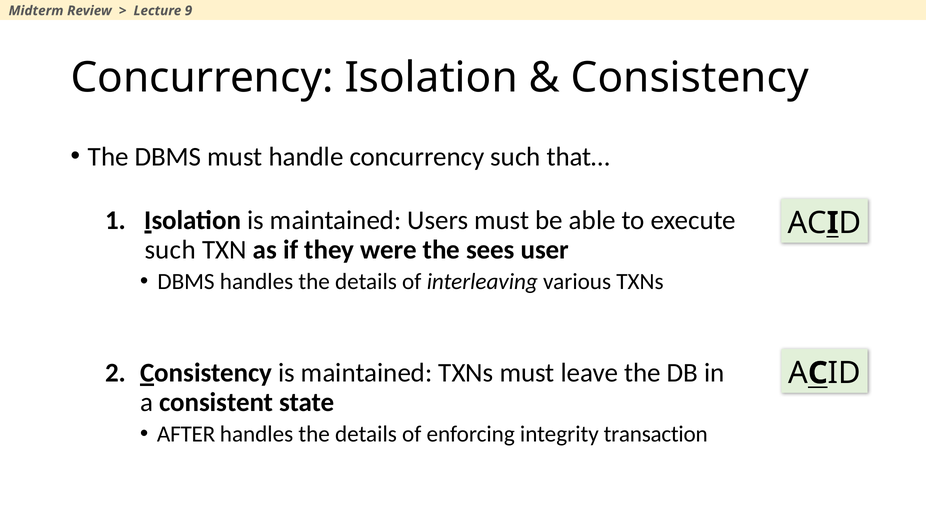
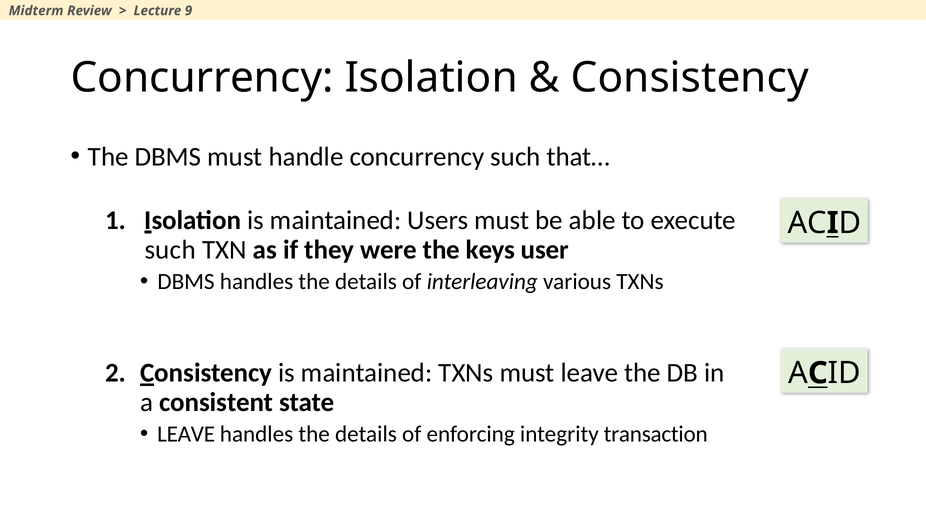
sees: sees -> keys
AFTER at (186, 434): AFTER -> LEAVE
